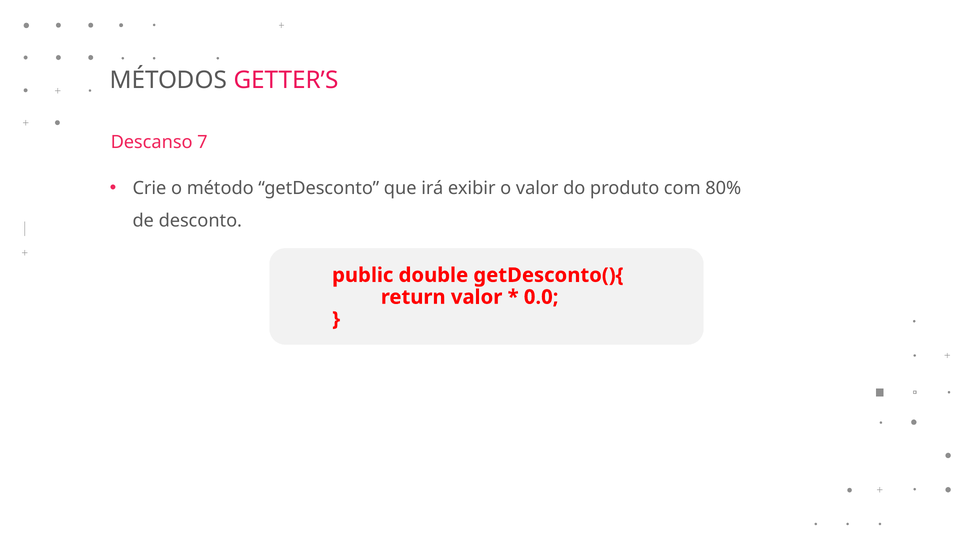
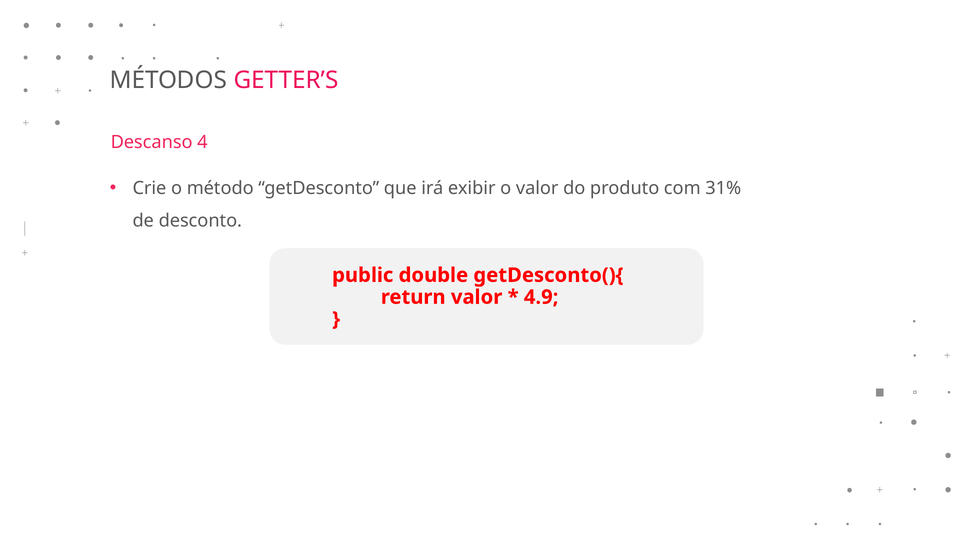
7: 7 -> 4
80%: 80% -> 31%
0.0: 0.0 -> 4.9
